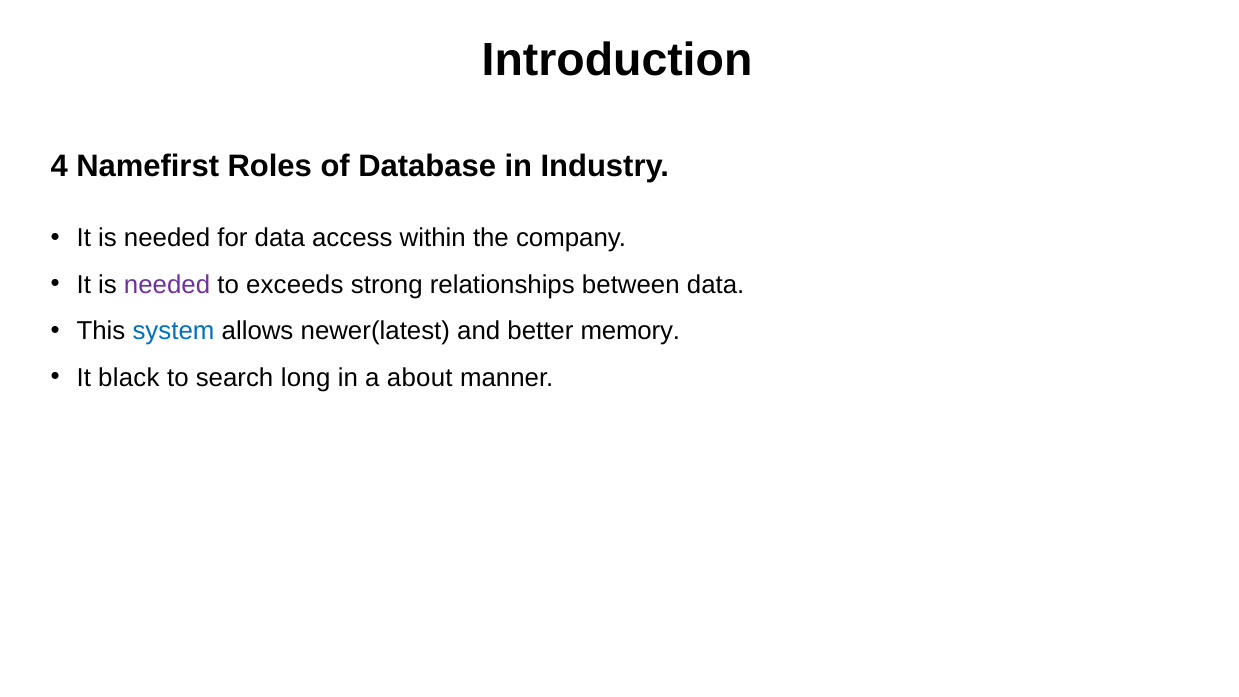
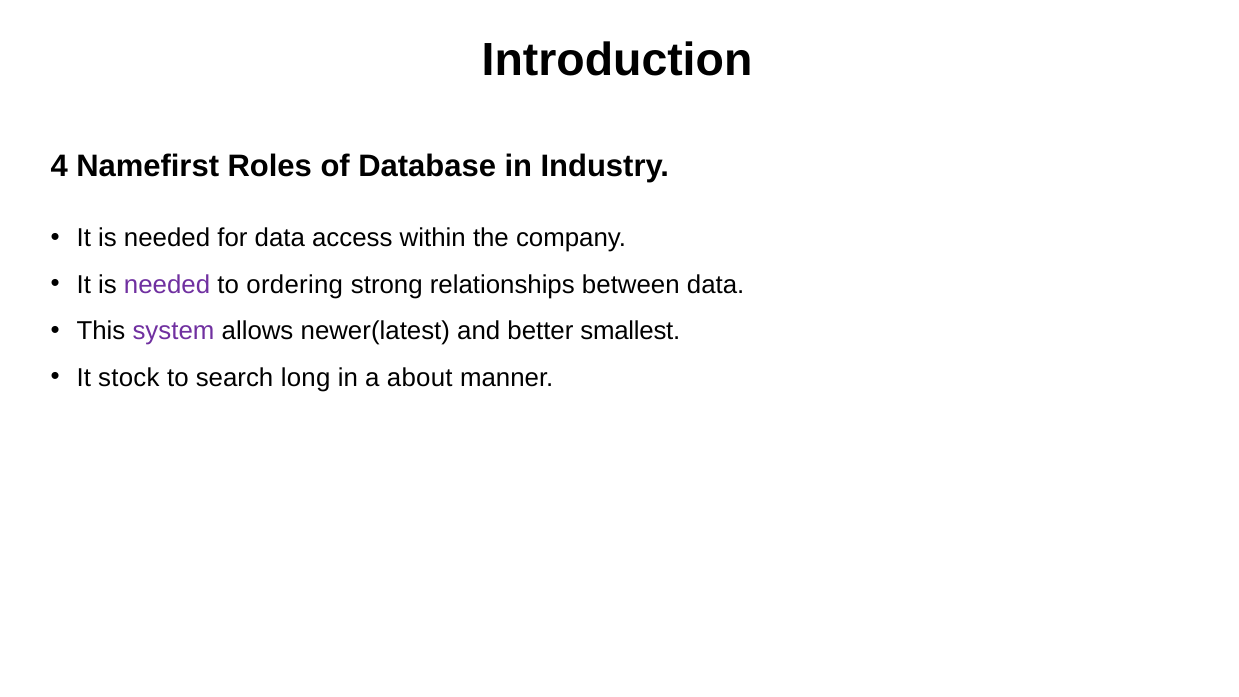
exceeds: exceeds -> ordering
system colour: blue -> purple
memory: memory -> smallest
black: black -> stock
